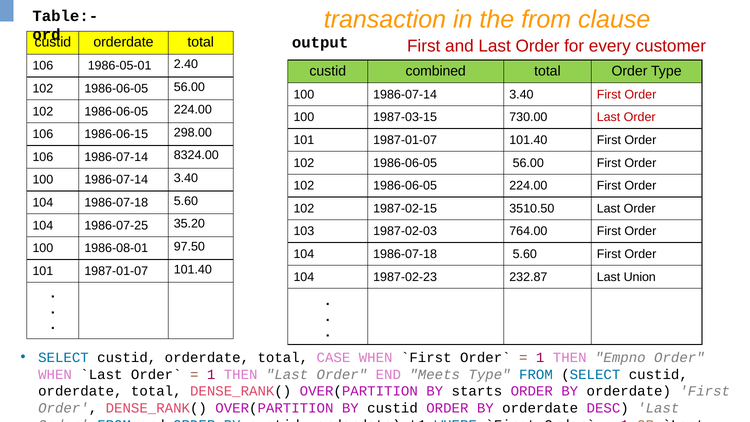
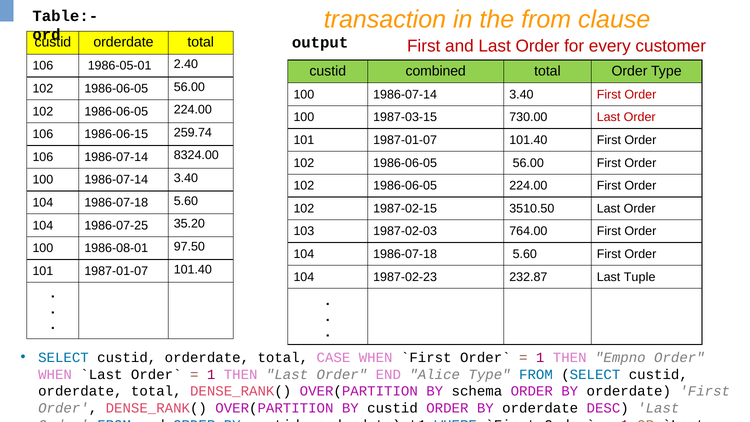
298.00: 298.00 -> 259.74
Union: Union -> Tuple
Meets: Meets -> Alice
starts: starts -> schema
